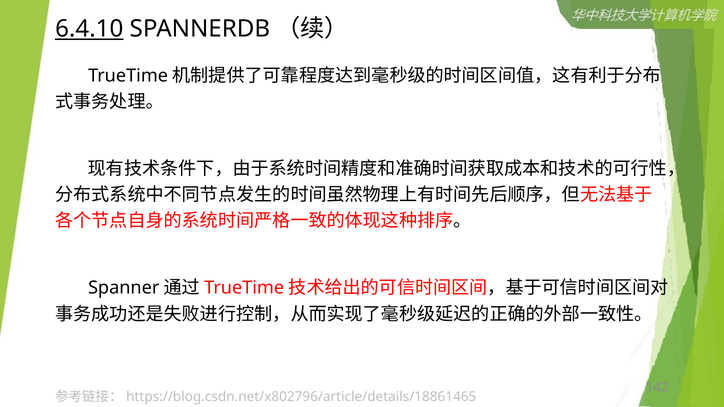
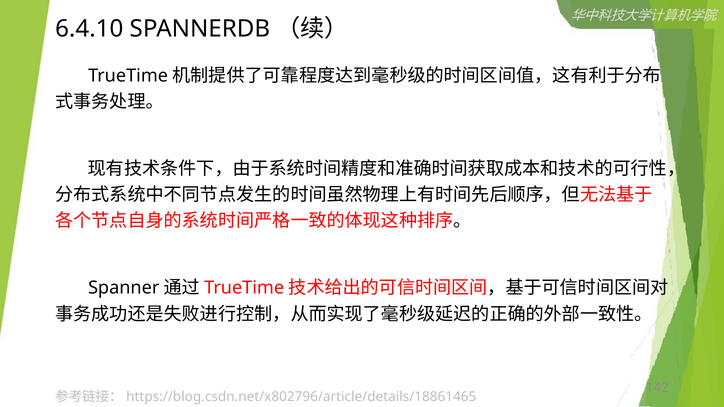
6.4.10 underline: present -> none
